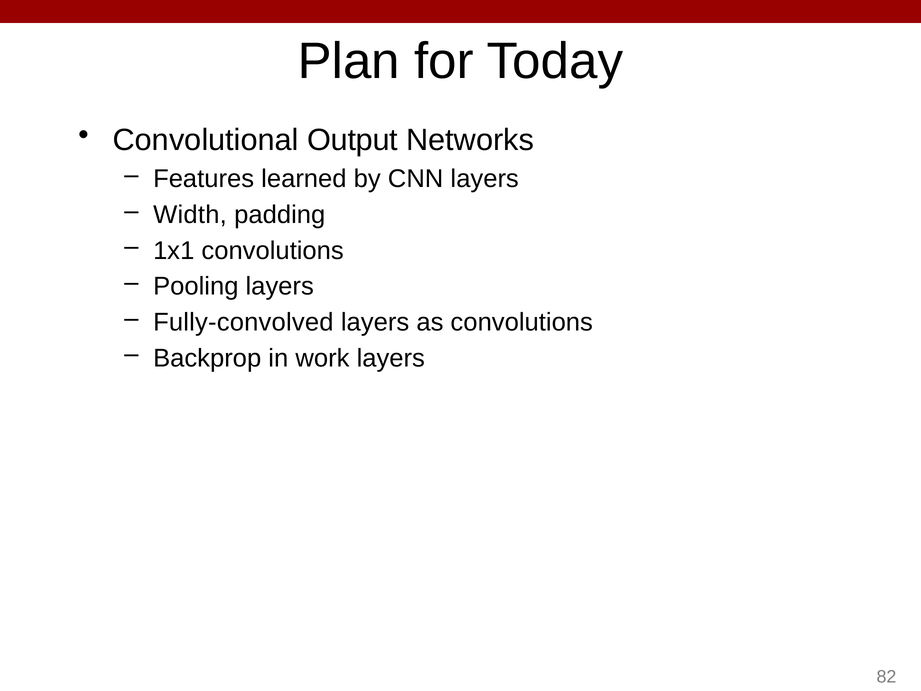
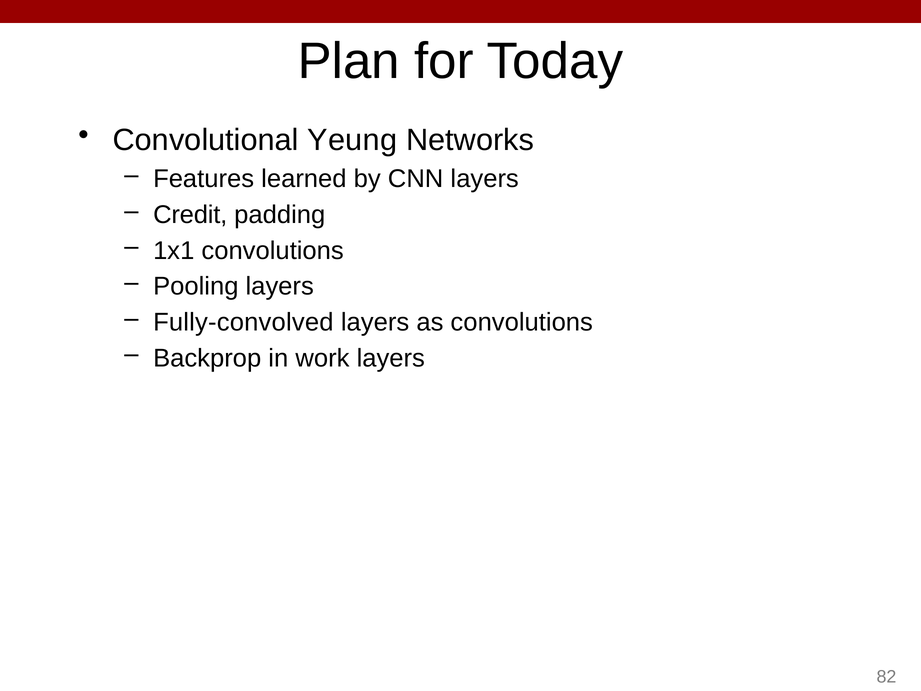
Output: Output -> Yeung
Width: Width -> Credit
